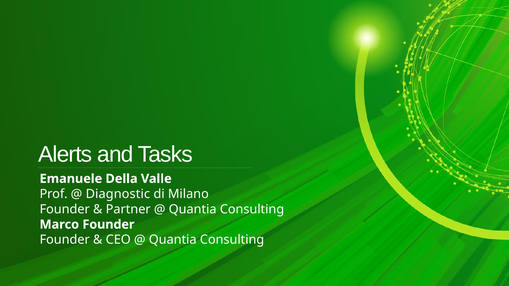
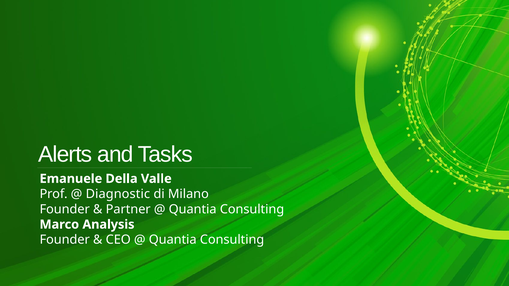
Marco Founder: Founder -> Analysis
